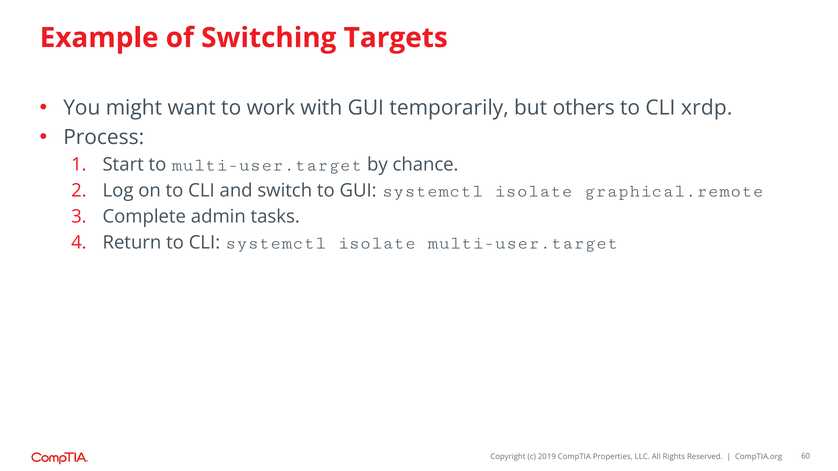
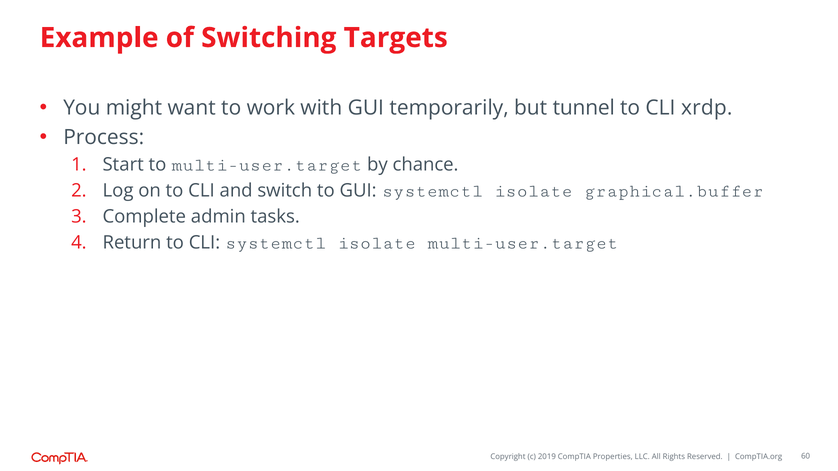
others: others -> tunnel
graphical.remote: graphical.remote -> graphical.buffer
